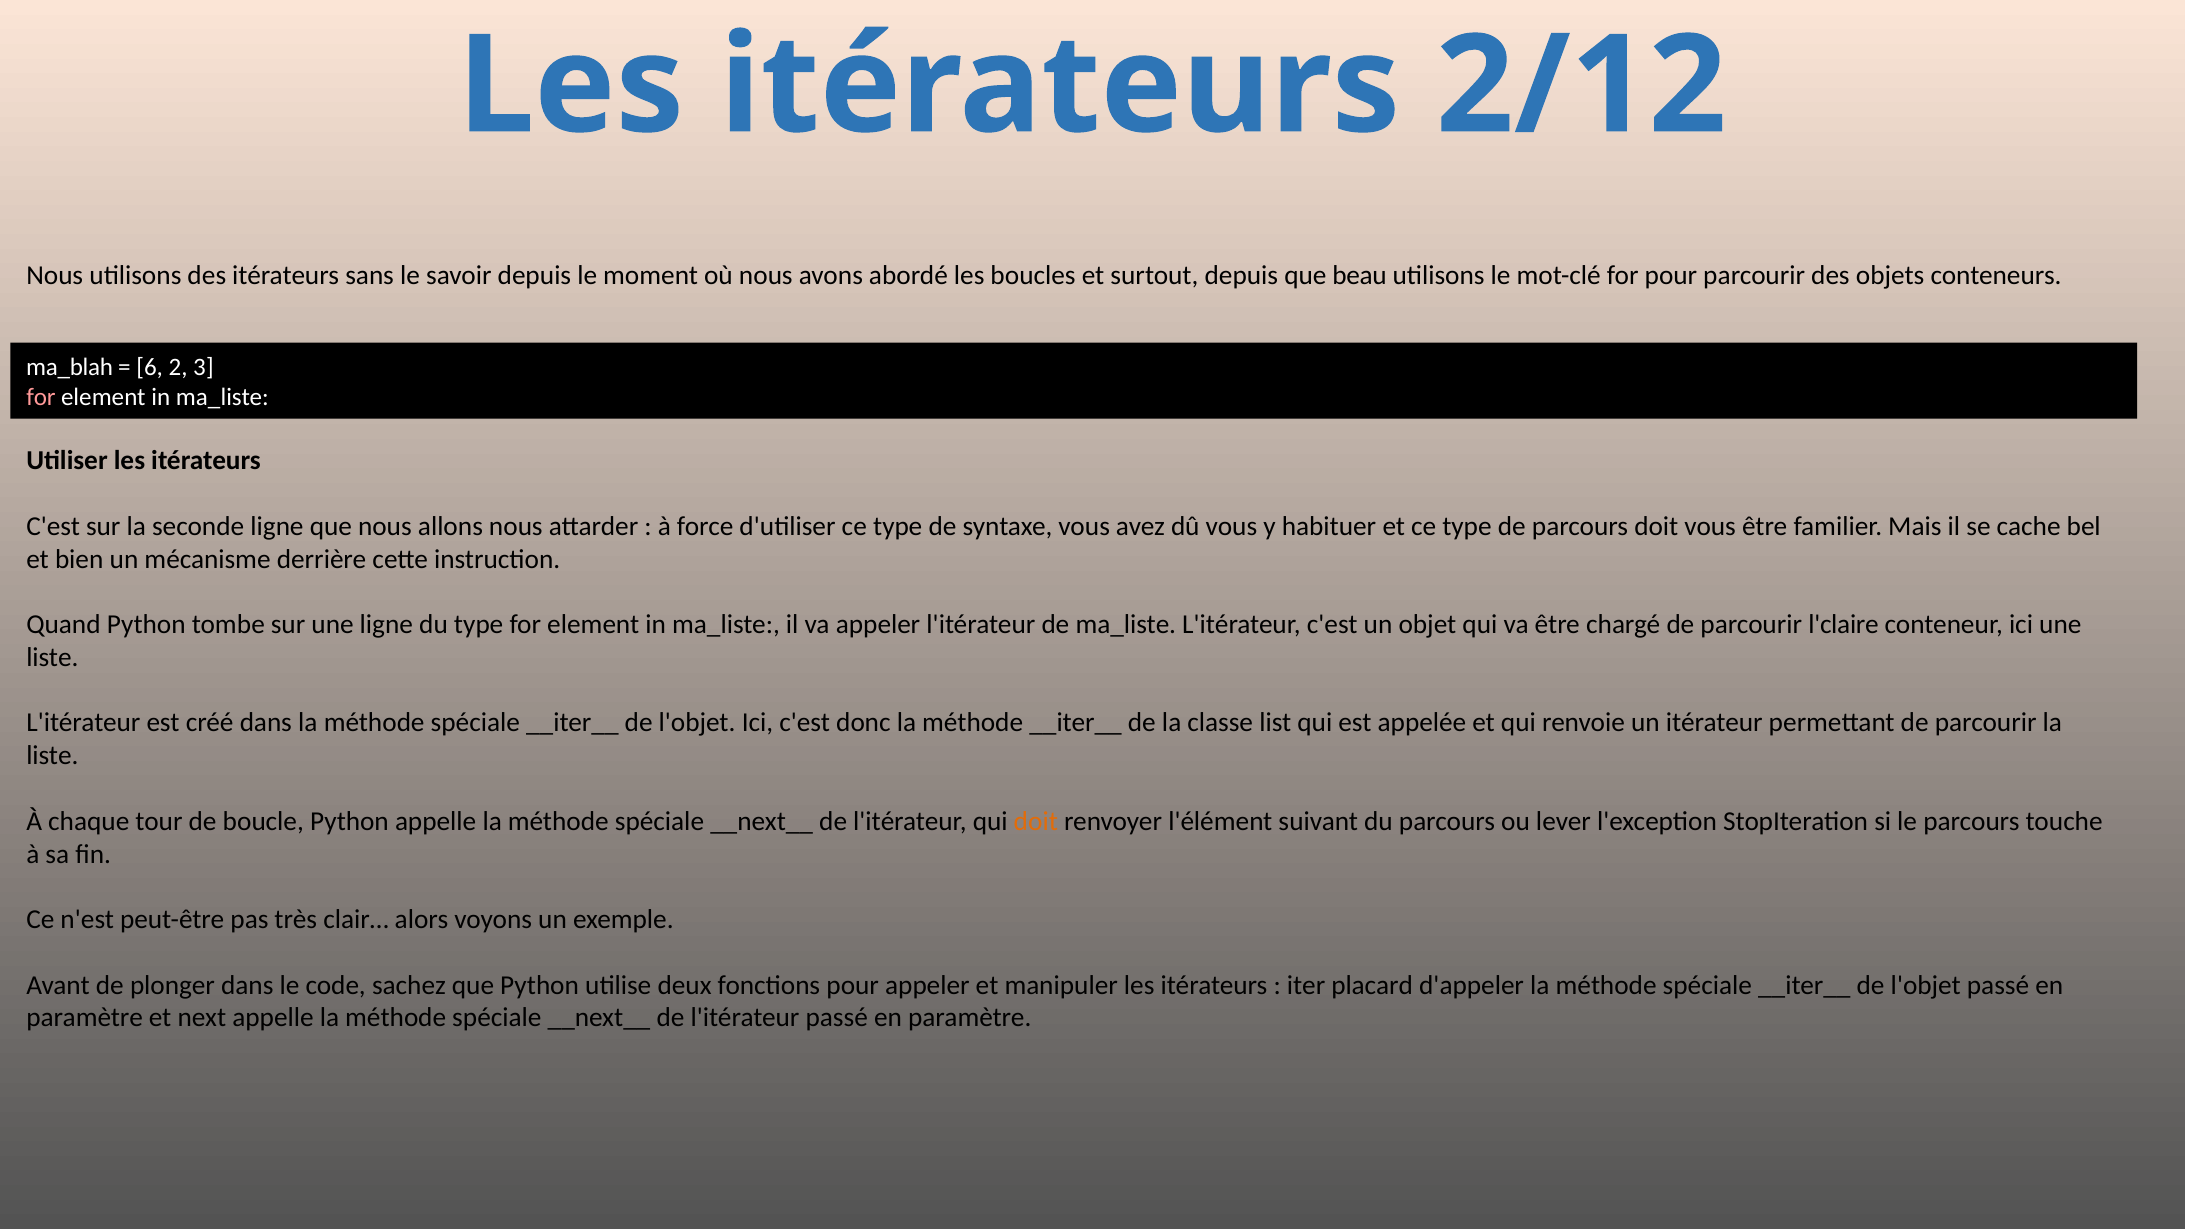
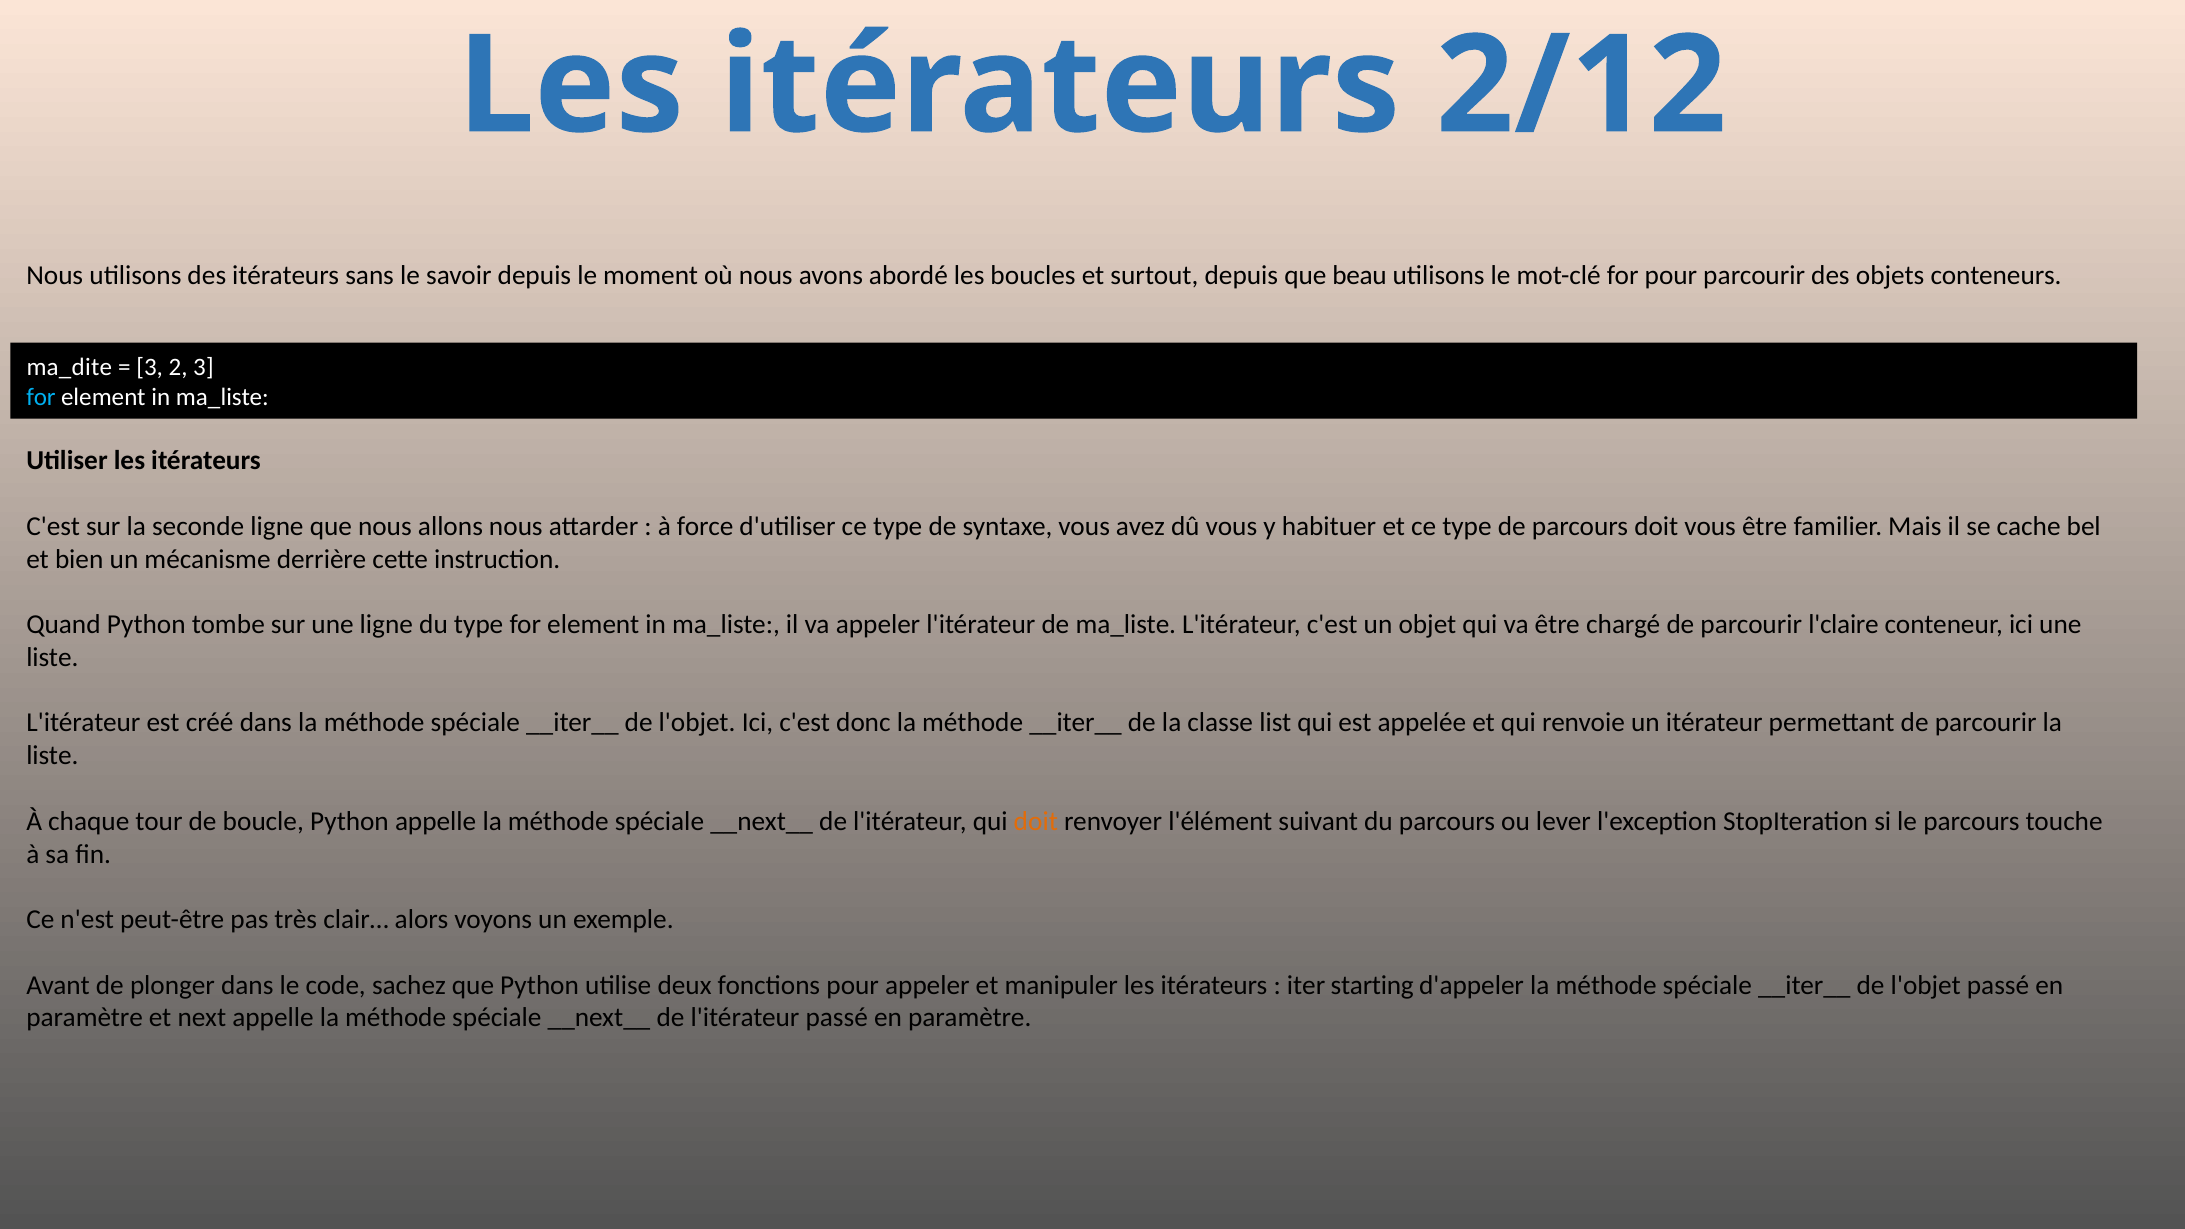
ma_blah: ma_blah -> ma_dite
6 at (150, 367): 6 -> 3
for at (41, 397) colour: pink -> light blue
placard: placard -> starting
